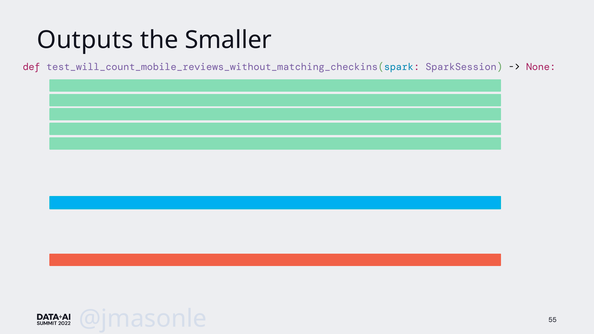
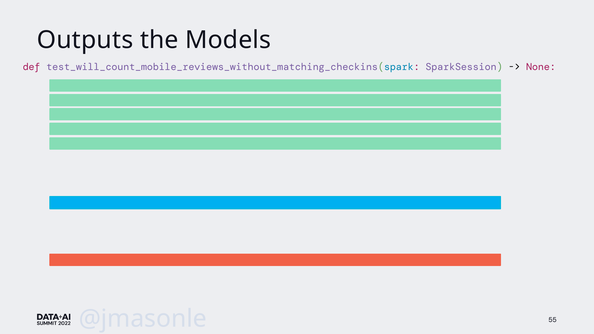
Smaller: Smaller -> Models
